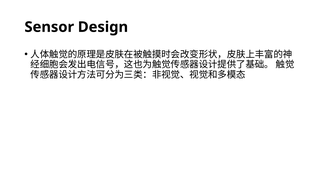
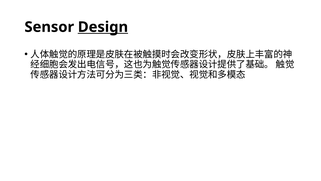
Design underline: none -> present
